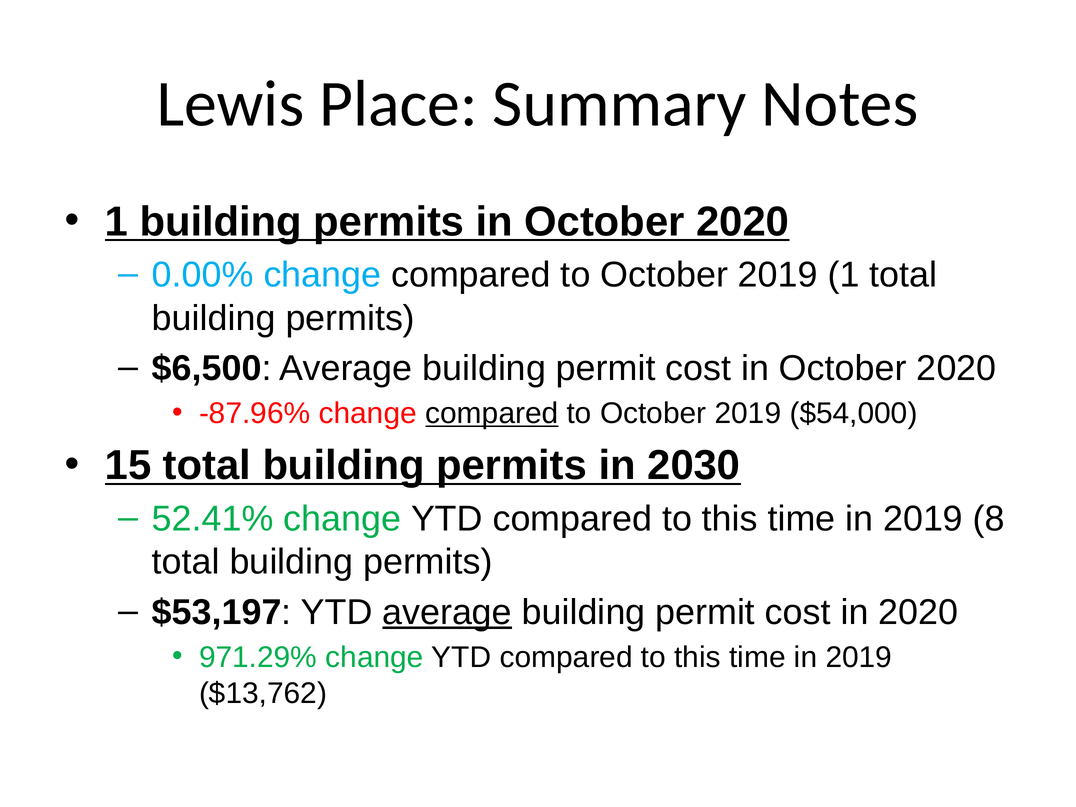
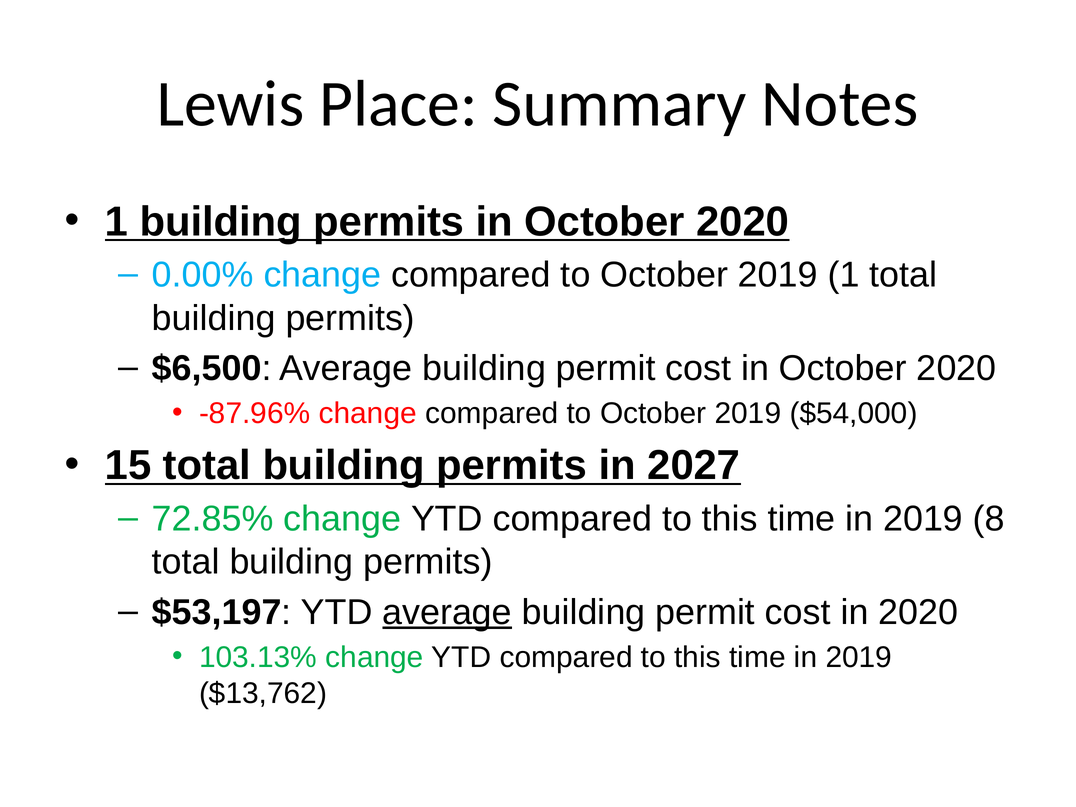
compared at (492, 413) underline: present -> none
2030: 2030 -> 2027
52.41%: 52.41% -> 72.85%
971.29%: 971.29% -> 103.13%
